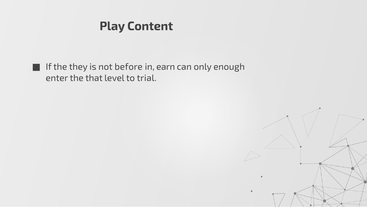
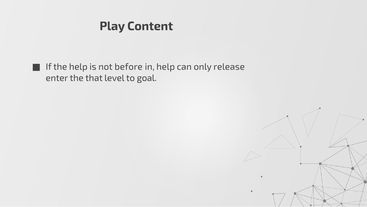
the they: they -> help
in earn: earn -> help
enough: enough -> release
trial: trial -> goal
